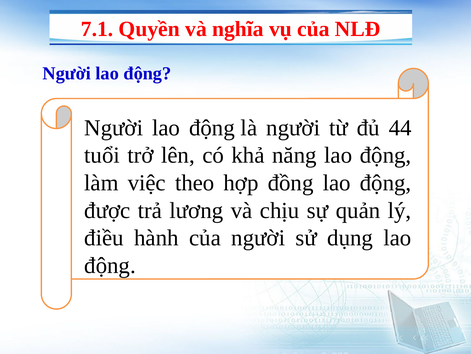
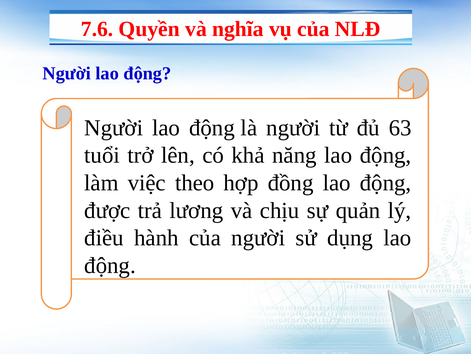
7.1: 7.1 -> 7.6
44: 44 -> 63
